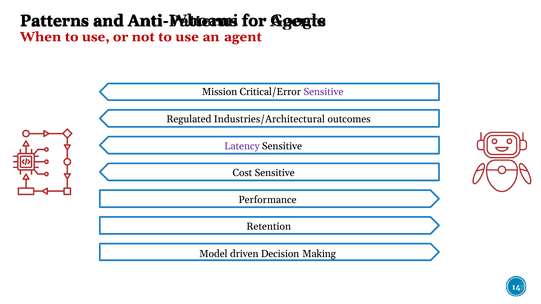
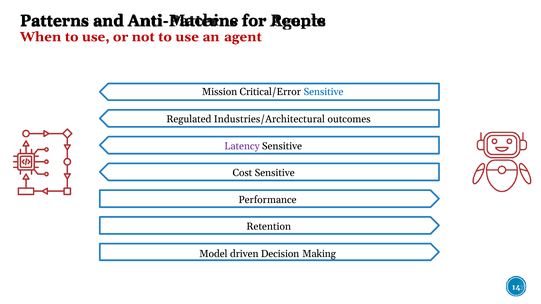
Whoami: Whoami -> Machine
Google: Google -> People
Sensitive at (323, 92) colour: purple -> blue
